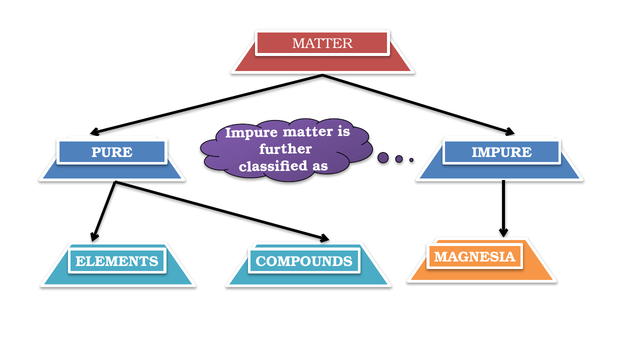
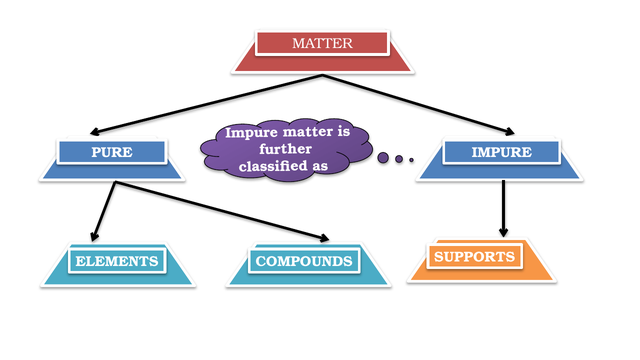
MAGNESIA: MAGNESIA -> SUPPORTS
